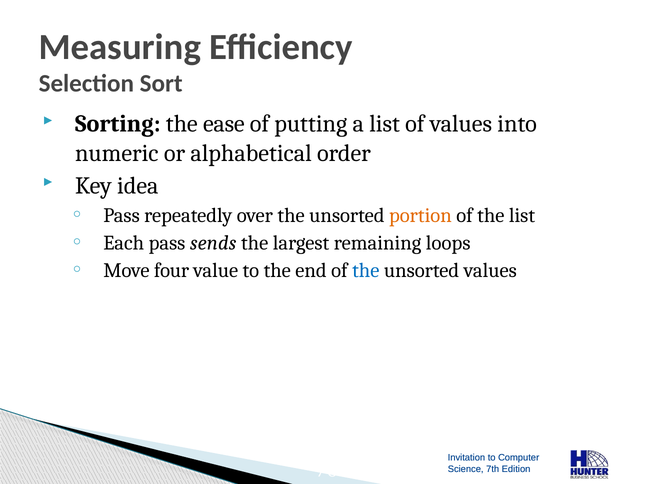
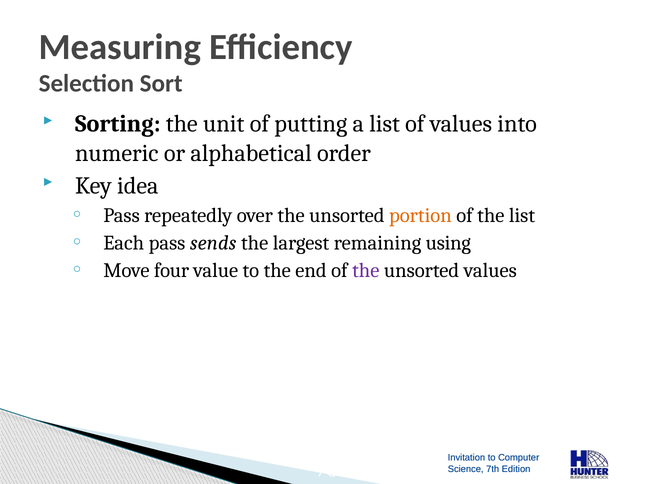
ease: ease -> unit
loops: loops -> using
the at (366, 271) colour: blue -> purple
